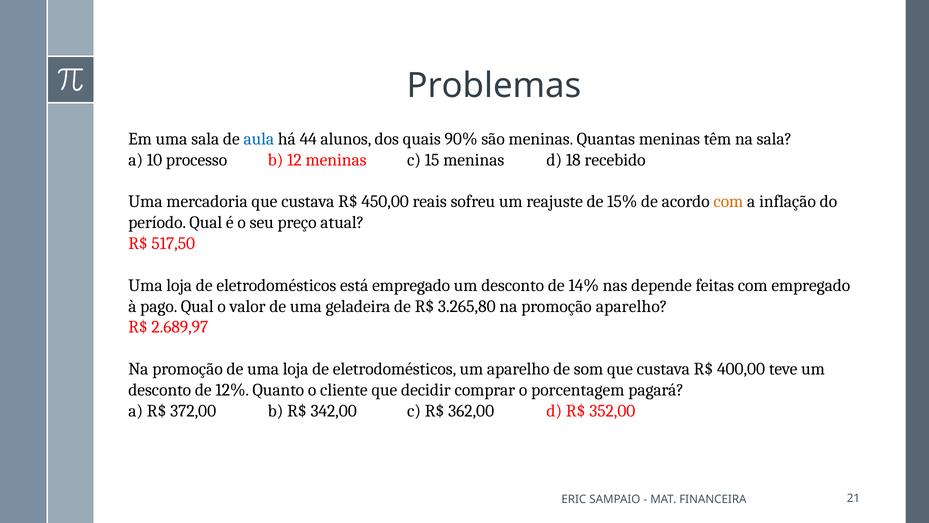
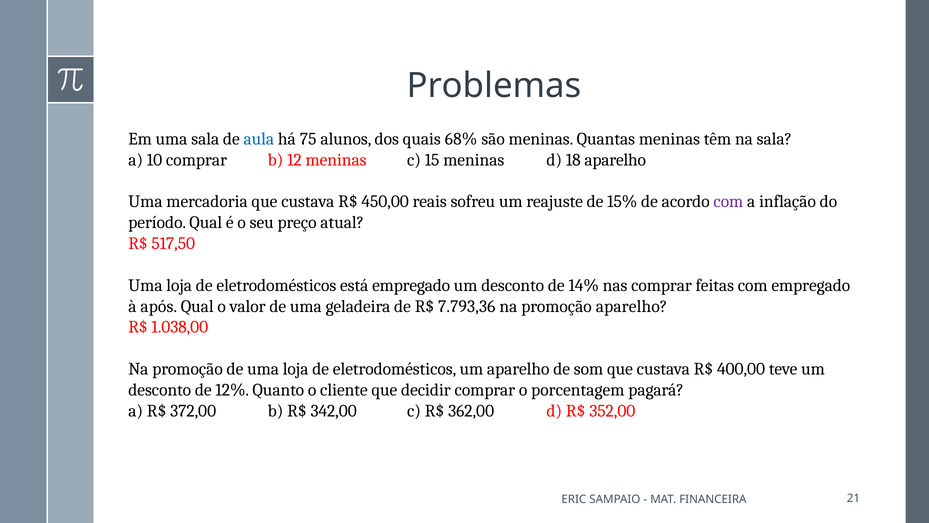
44: 44 -> 75
90%: 90% -> 68%
10 processo: processo -> comprar
18 recebido: recebido -> aparelho
com at (728, 202) colour: orange -> purple
nas depende: depende -> comprar
pago: pago -> após
3.265,80: 3.265,80 -> 7.793,36
2.689,97: 2.689,97 -> 1.038,00
